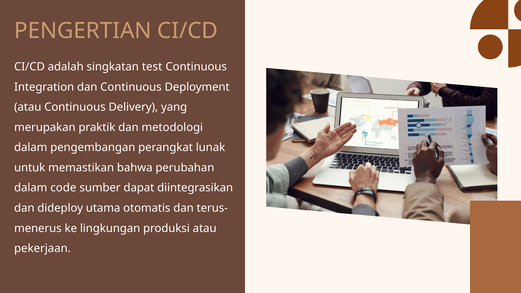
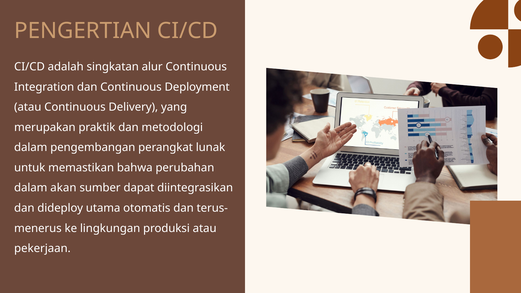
test: test -> alur
code: code -> akan
